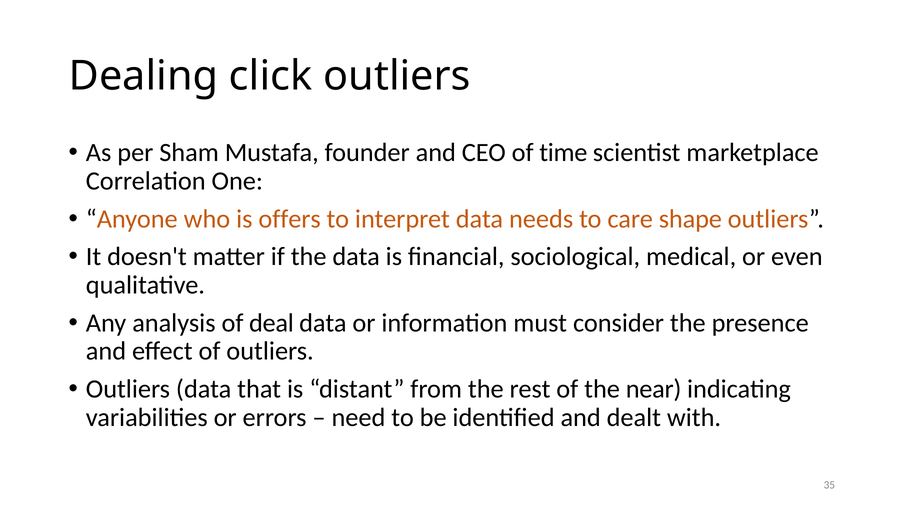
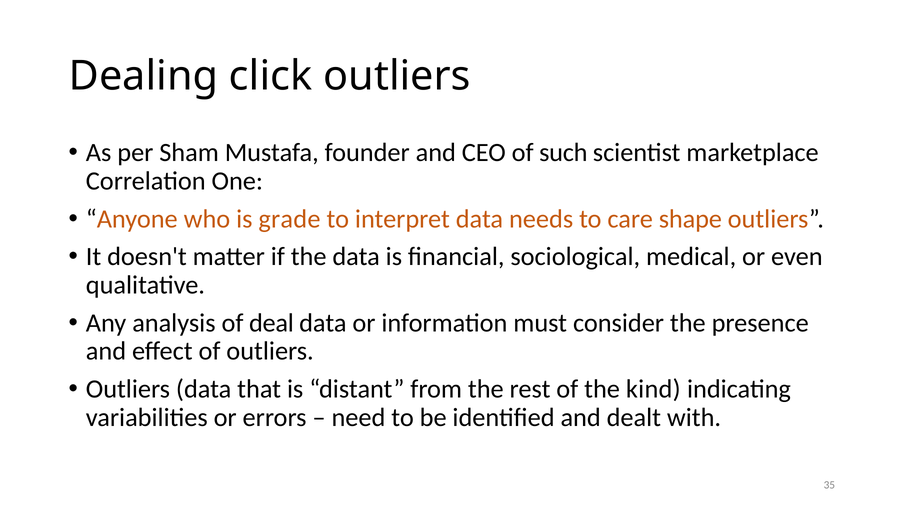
time: time -> such
offers: offers -> grade
near: near -> kind
